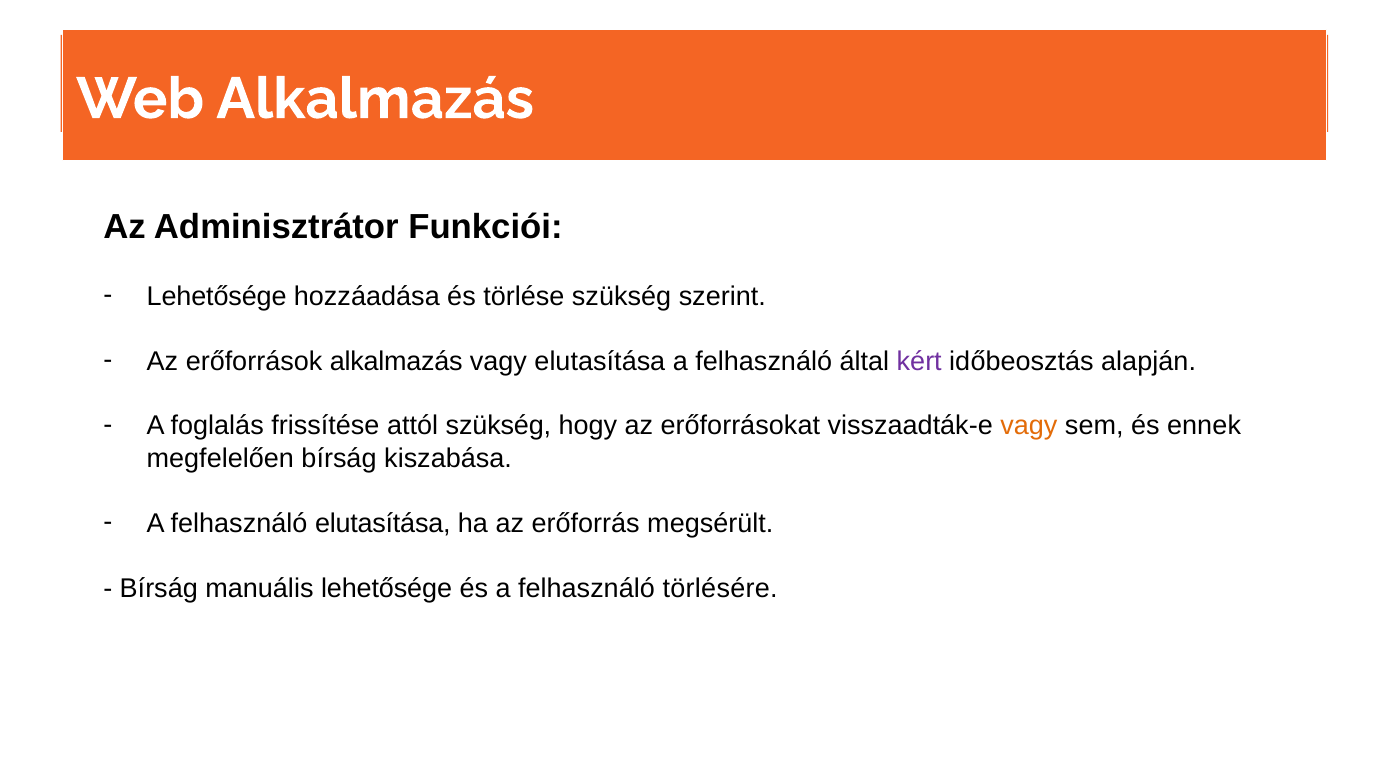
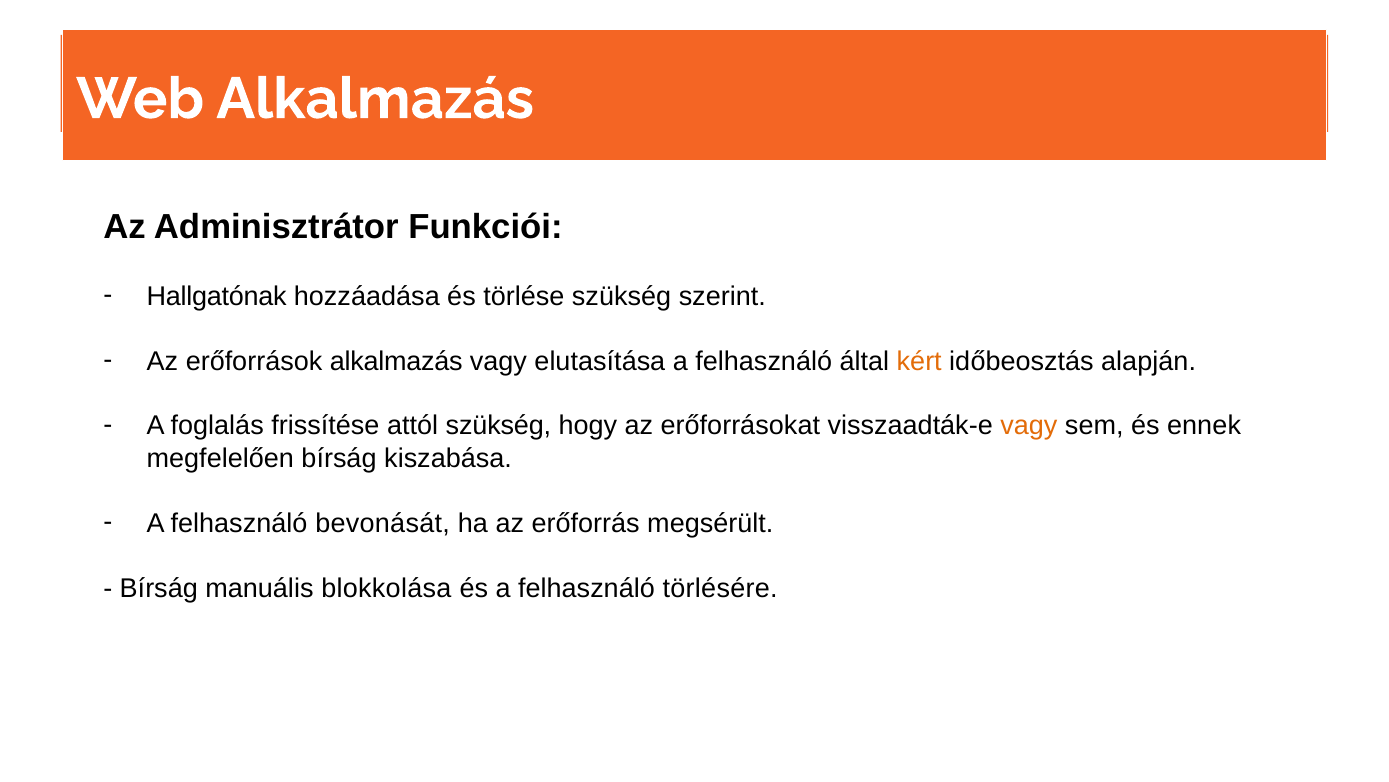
Lehetősége at (217, 296): Lehetősége -> Hallgatónak
kért colour: purple -> orange
felhasználó elutasítása: elutasítása -> bevonását
manuális lehetősége: lehetősége -> blokkolása
